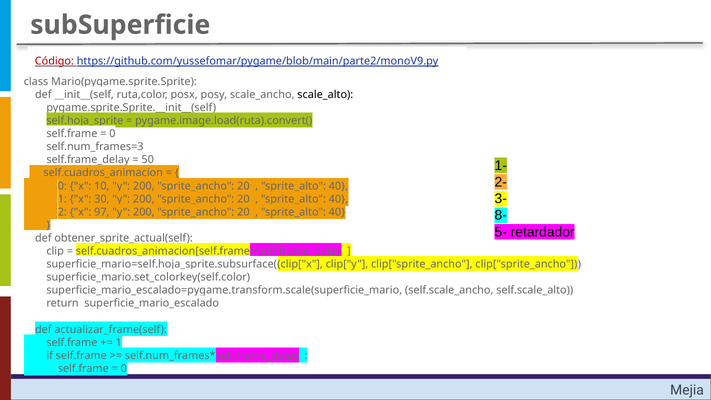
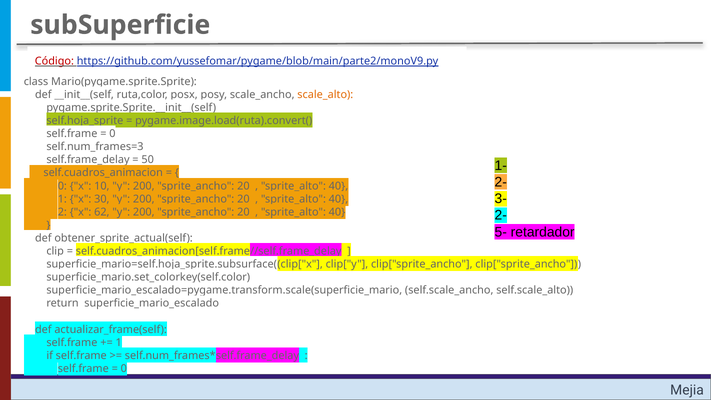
scale_alto colour: black -> orange
8- at (501, 215): 8- -> 2-
97: 97 -> 62
